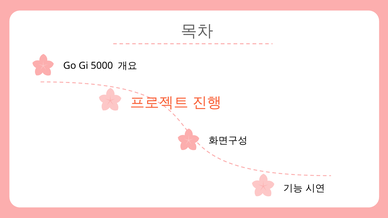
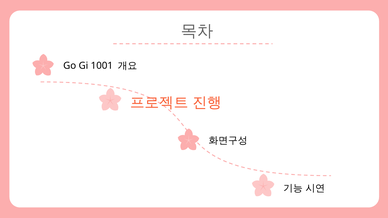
5000: 5000 -> 1001
